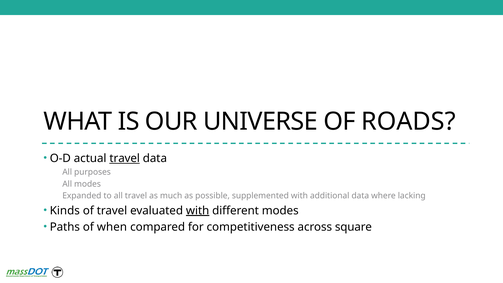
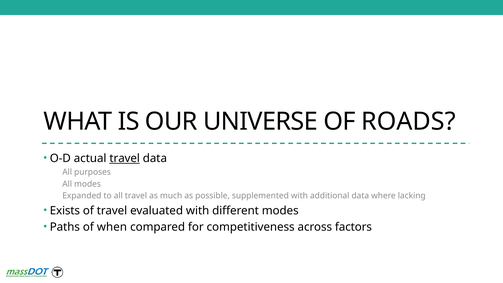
Kinds: Kinds -> Exists
with at (198, 210) underline: present -> none
square: square -> factors
